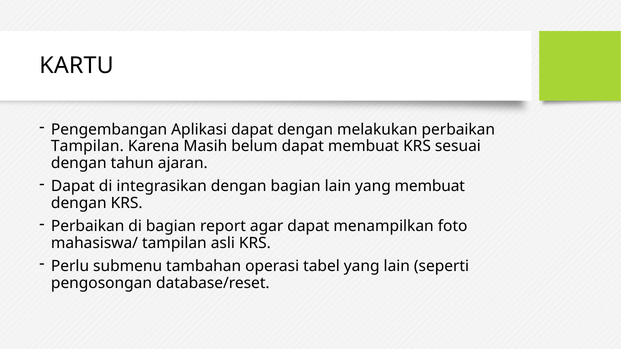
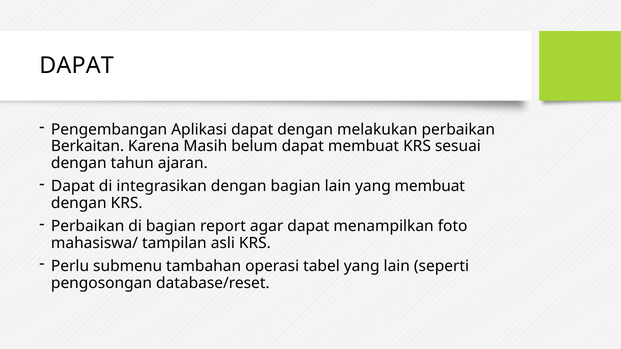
KARTU at (77, 66): KARTU -> DAPAT
Tampilan at (87, 146): Tampilan -> Berkaitan
